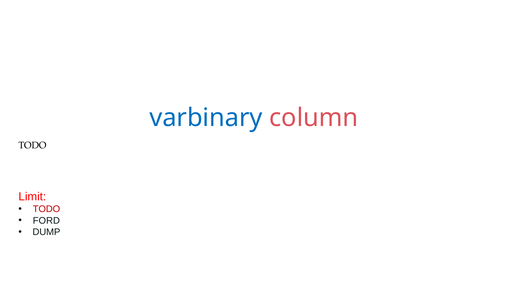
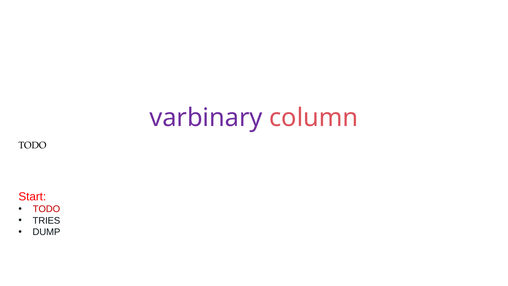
varbinary colour: blue -> purple
Limit: Limit -> Start
FORD: FORD -> TRIES
